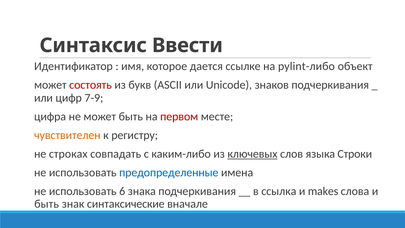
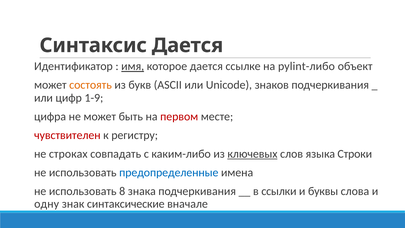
Синтаксис Ввести: Ввести -> Дается
имя underline: none -> present
состоять colour: red -> orange
7-9: 7-9 -> 1-9
чувствителен colour: orange -> red
6: 6 -> 8
ссылка: ссылка -> ссылки
makes: makes -> буквы
быть at (47, 204): быть -> одну
